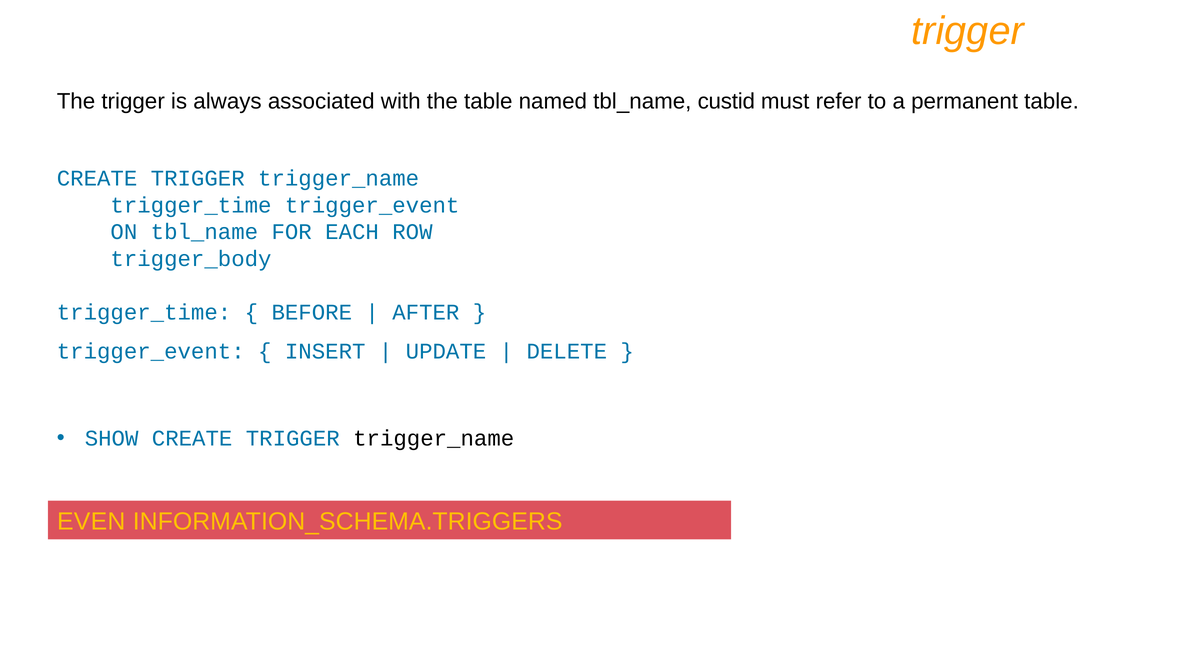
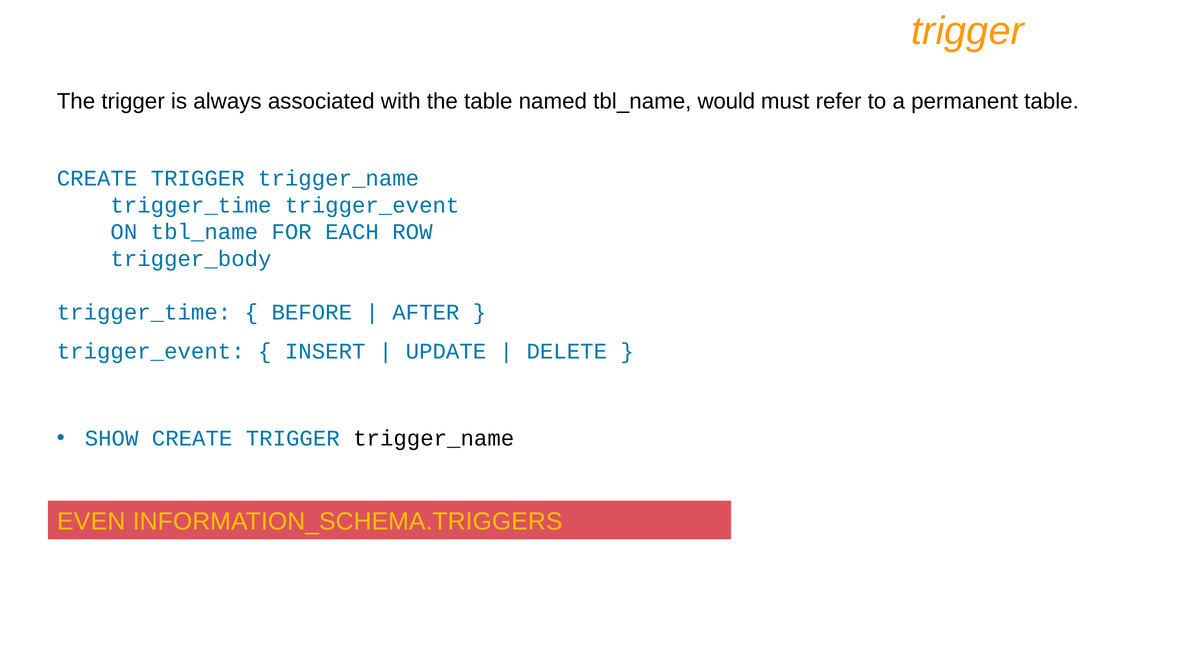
custid: custid -> would
